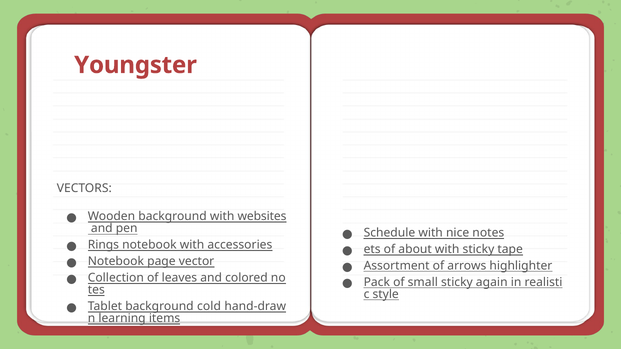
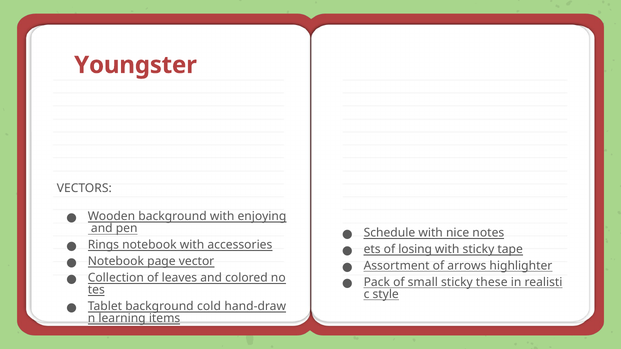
websites: websites -> enjoying
about: about -> losing
again: again -> these
